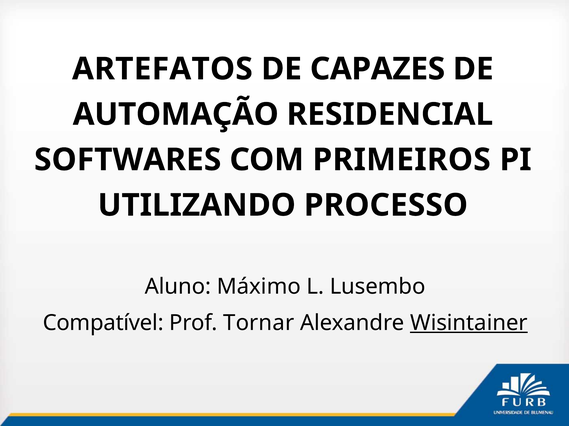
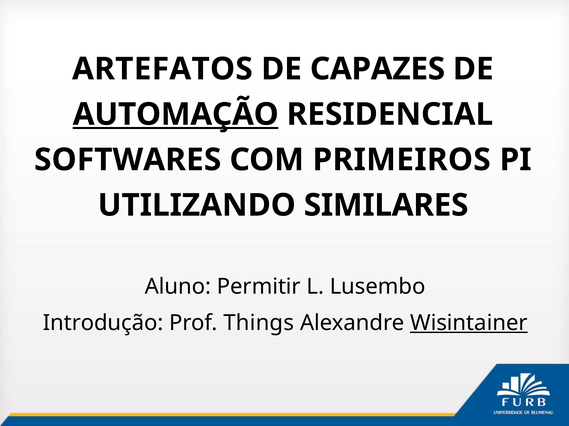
AUTOMAÇÃO underline: none -> present
PROCESSO: PROCESSO -> SIMILARES
Máximo: Máximo -> Permitir
Compatível: Compatível -> Introdução
Tornar: Tornar -> Things
